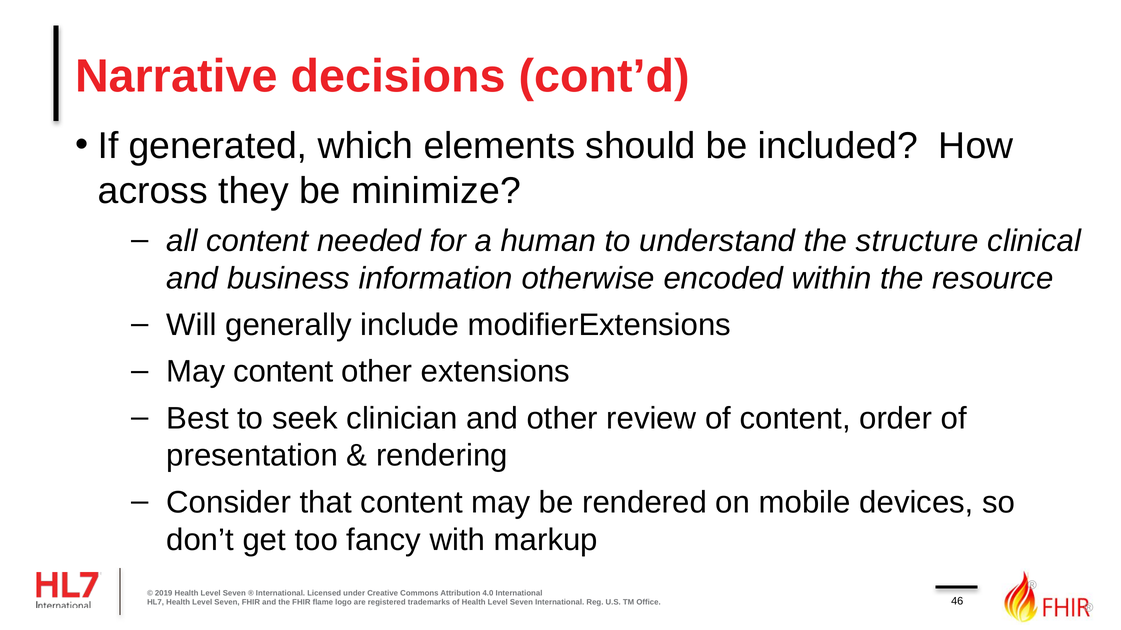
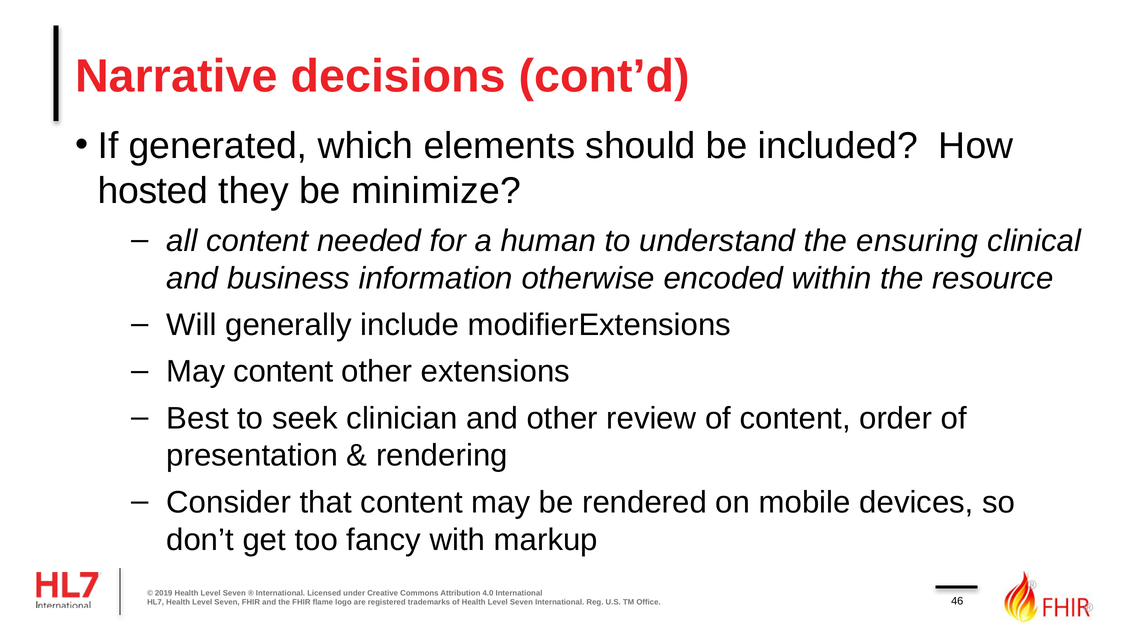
across: across -> hosted
structure: structure -> ensuring
